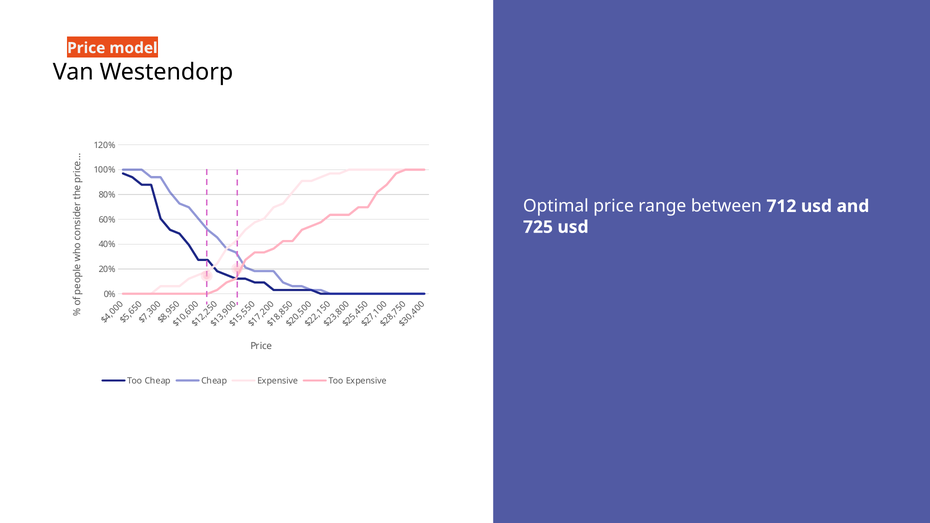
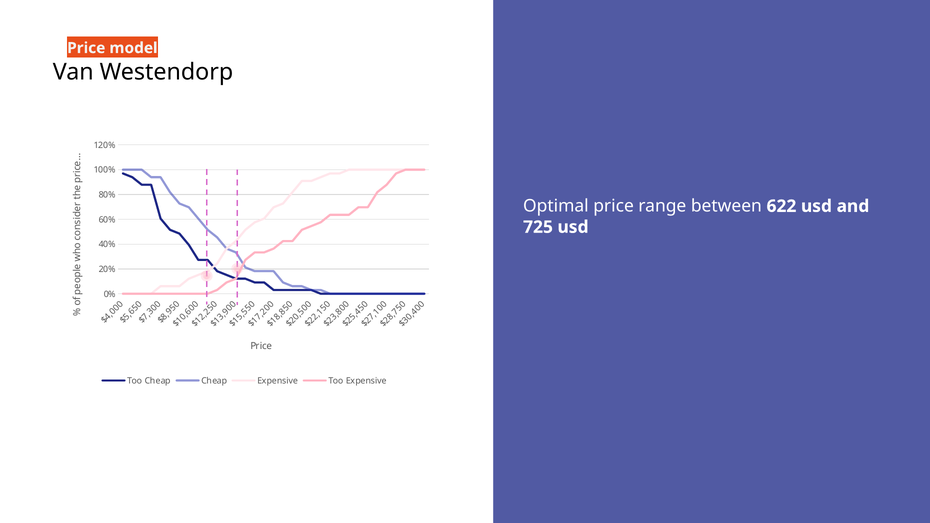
712: 712 -> 622
